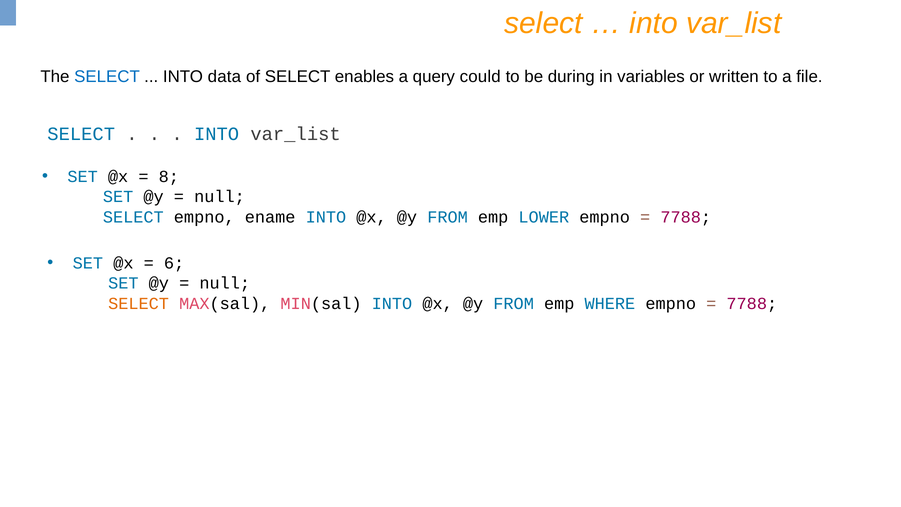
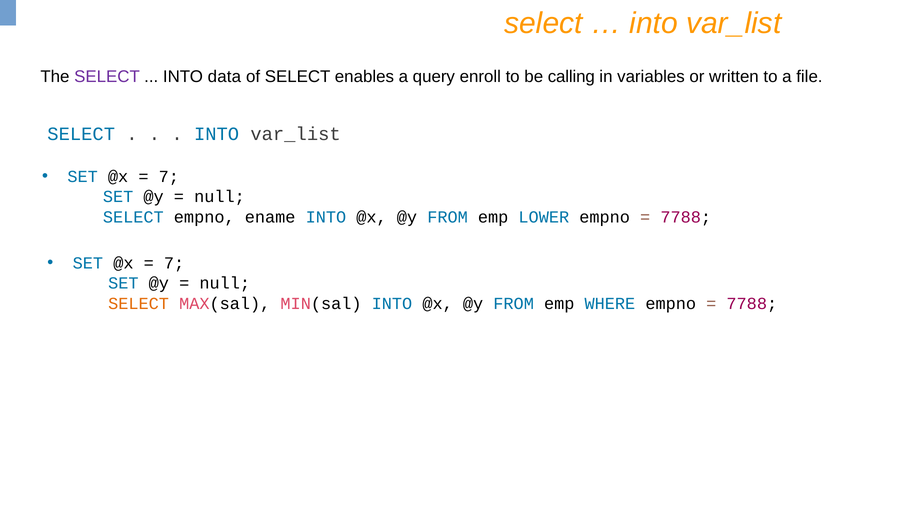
SELECT at (107, 77) colour: blue -> purple
could: could -> enroll
during: during -> calling
8 at (169, 176): 8 -> 7
6 at (174, 263): 6 -> 7
